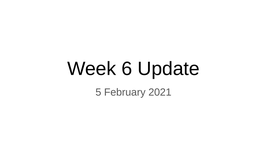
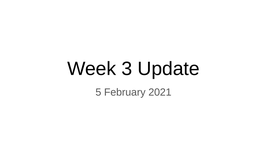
6: 6 -> 3
